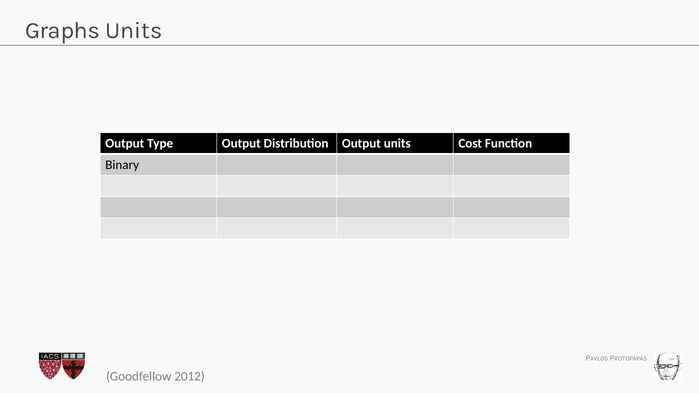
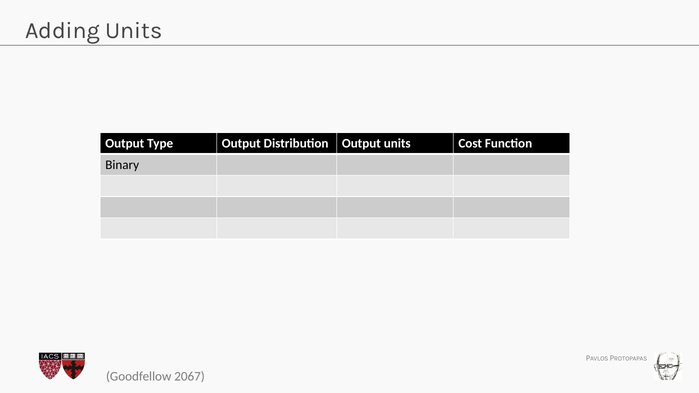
Graphs: Graphs -> Adding
2012: 2012 -> 2067
